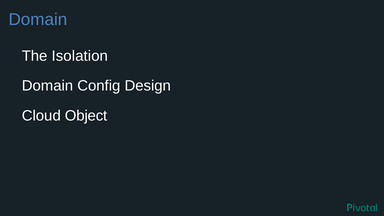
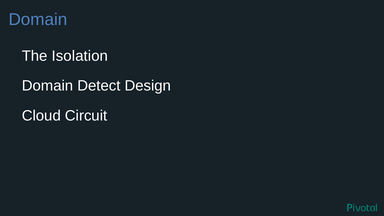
Config: Config -> Detect
Object: Object -> Circuit
